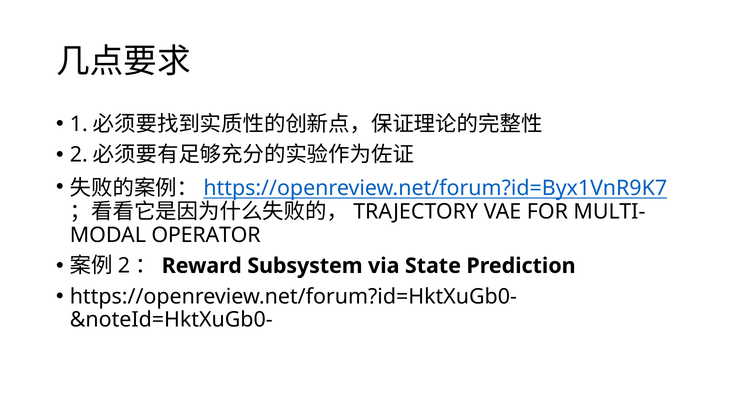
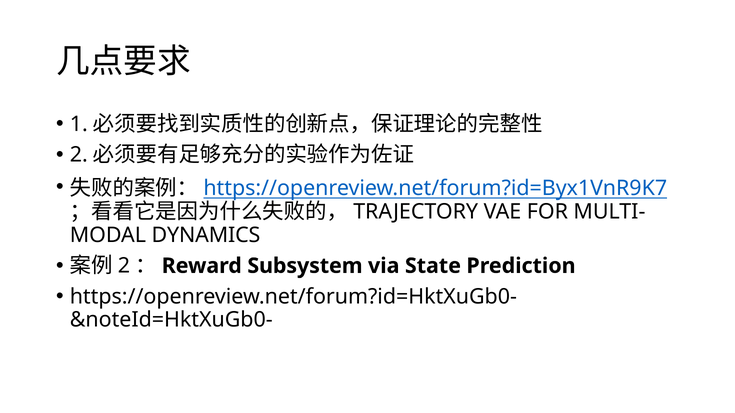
OPERATOR: OPERATOR -> DYNAMICS
